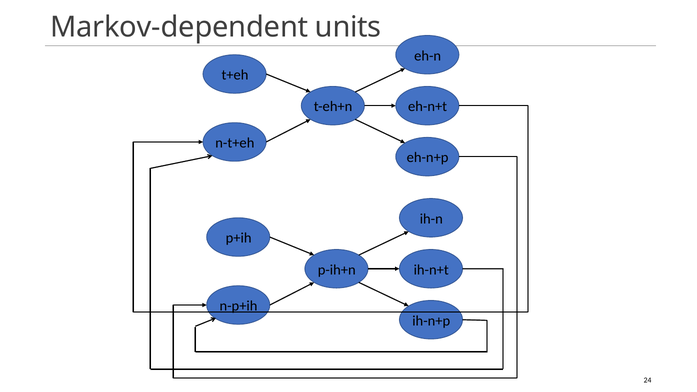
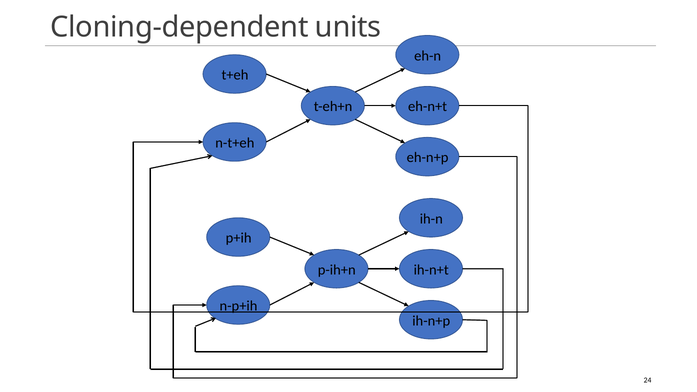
Markov-dependent: Markov-dependent -> Cloning-dependent
